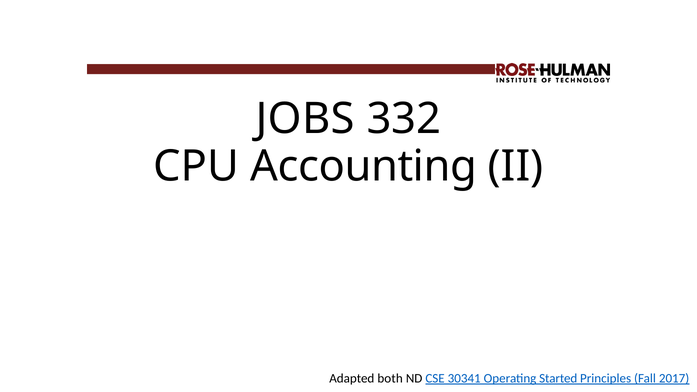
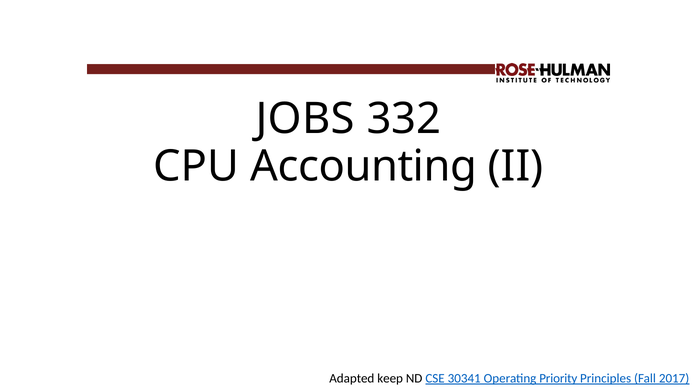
both: both -> keep
Started: Started -> Priority
